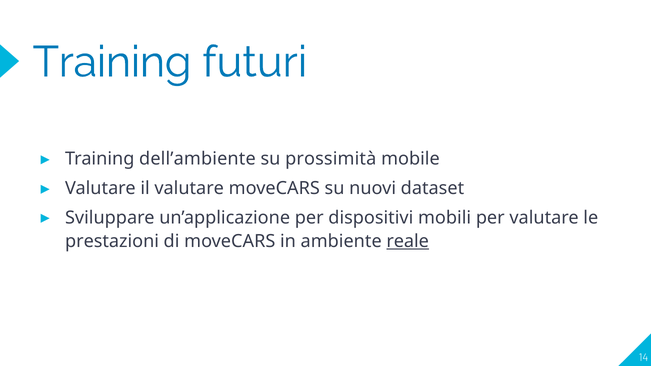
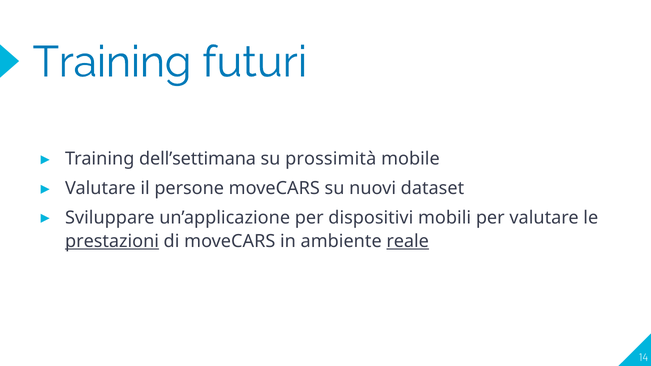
dell’ambiente: dell’ambiente -> dell’settimana
il valutare: valutare -> persone
prestazioni underline: none -> present
